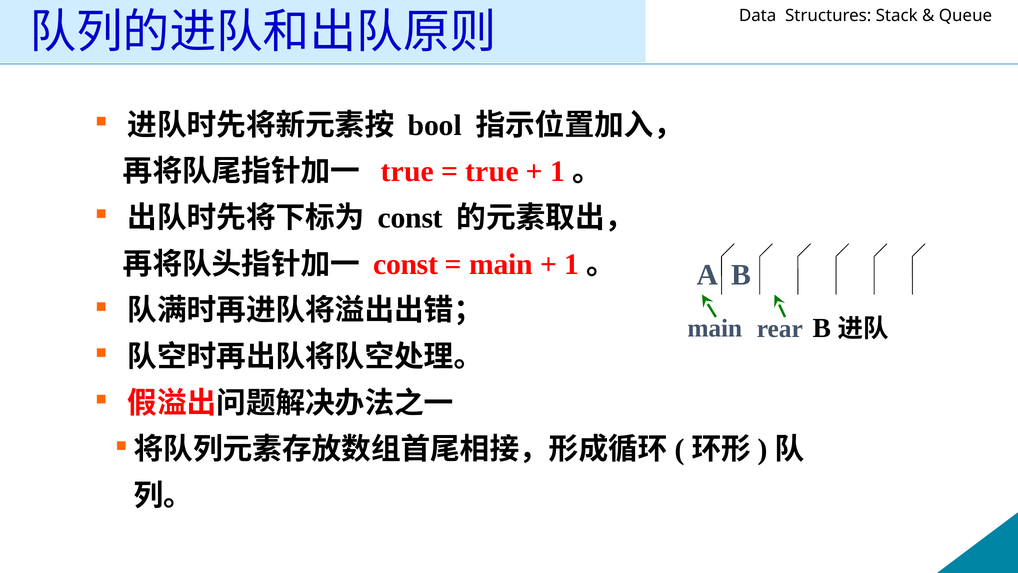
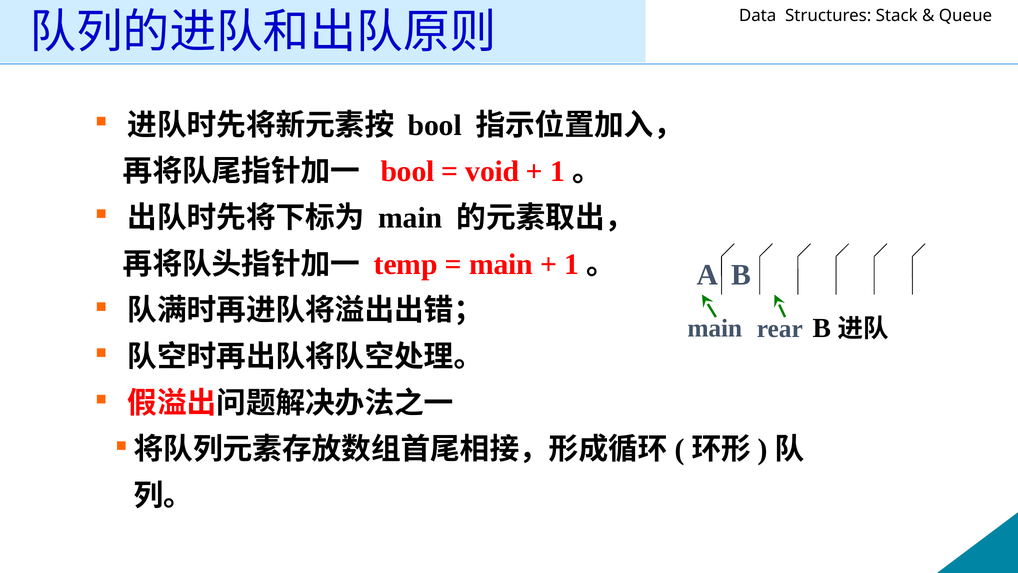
true at (407, 171): true -> bool
true at (492, 171): true -> void
const at (410, 218): const -> main
const at (406, 264): const -> temp
